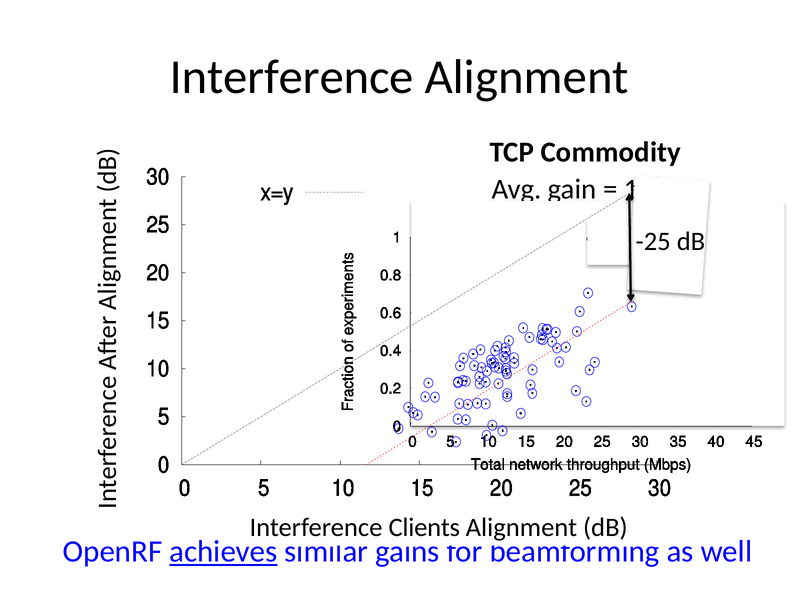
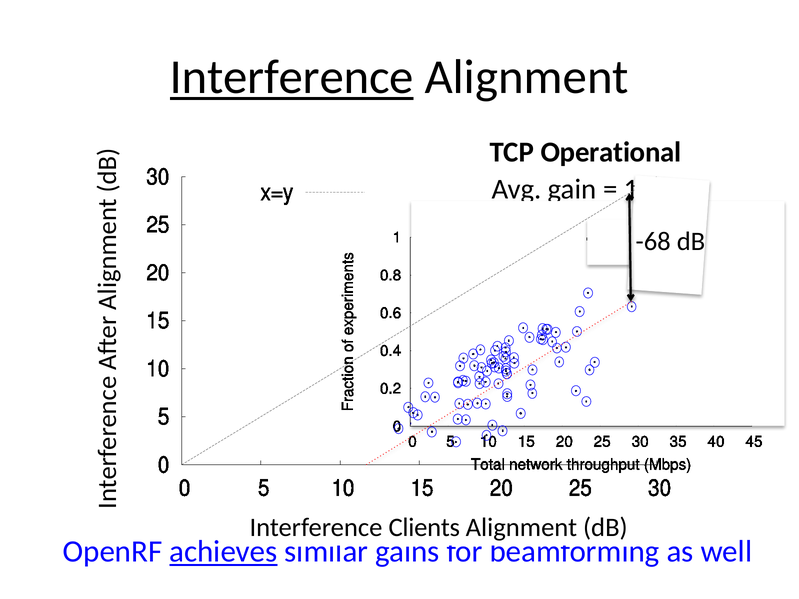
Interference at (292, 77) underline: none -> present
Commodity: Commodity -> Operational
-25: -25 -> -68
